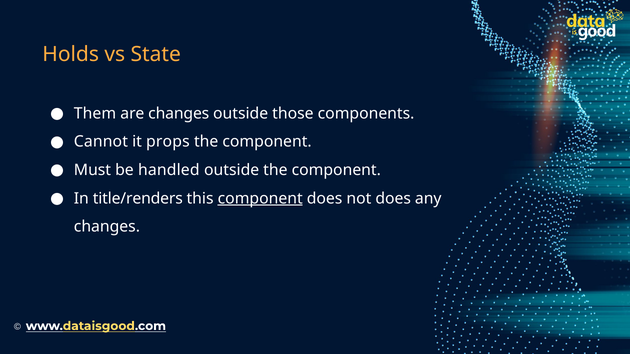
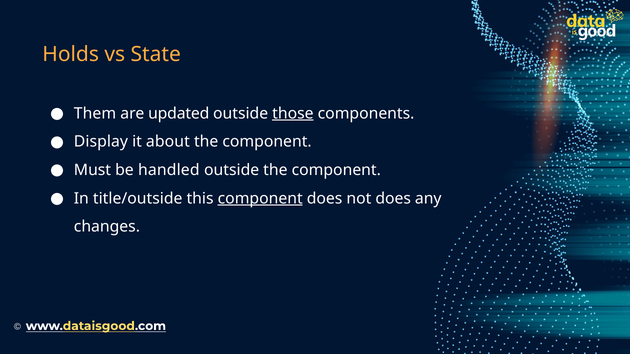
are changes: changes -> updated
those underline: none -> present
Cannot: Cannot -> Display
props: props -> about
title/renders: title/renders -> title/outside
